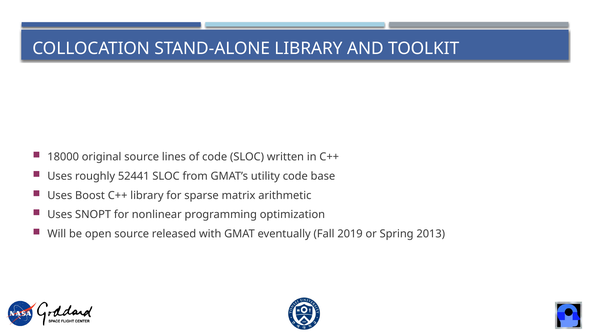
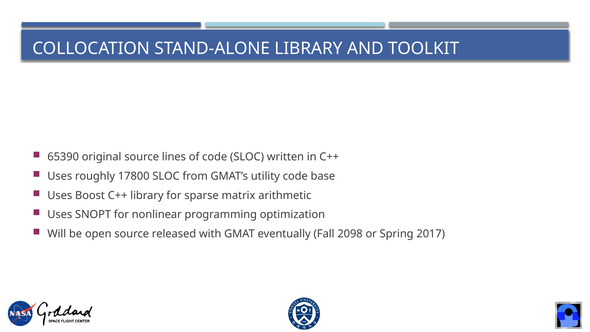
18000: 18000 -> 65390
52441: 52441 -> 17800
2019: 2019 -> 2098
2013: 2013 -> 2017
